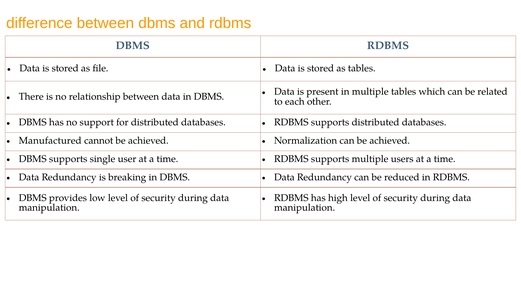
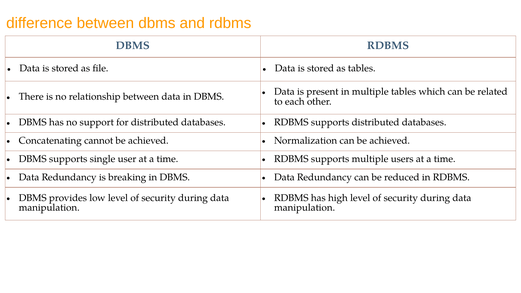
Manufactured: Manufactured -> Concatenating
